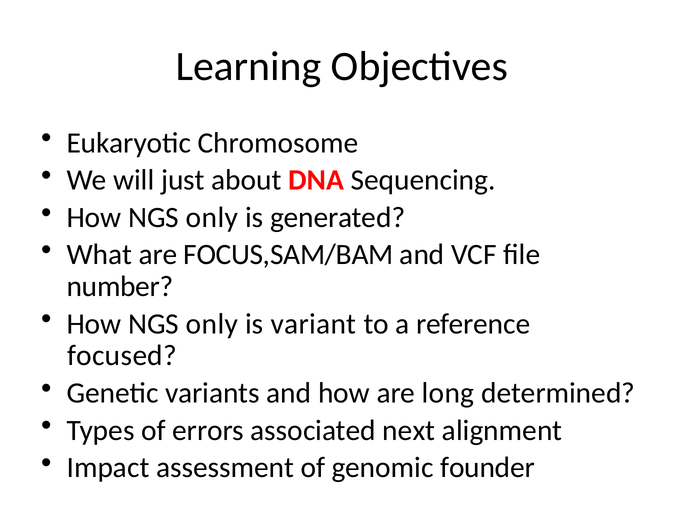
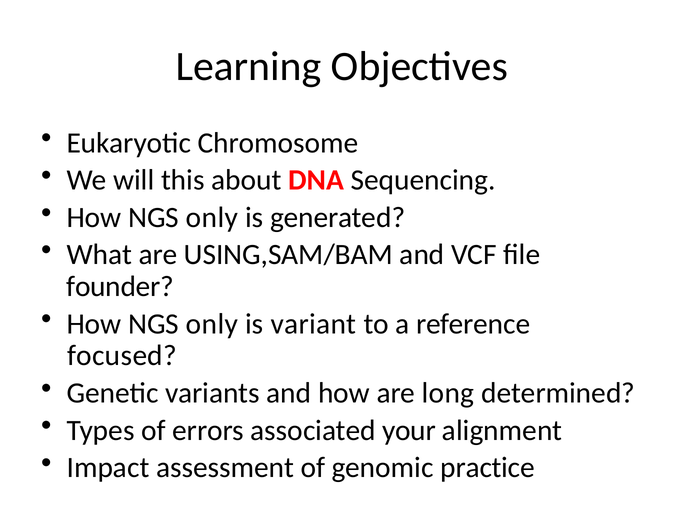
just: just -> this
FOCUS,SAM/BAM: FOCUS,SAM/BAM -> USING,SAM/BAM
number: number -> founder
next: next -> your
founder: founder -> practice
